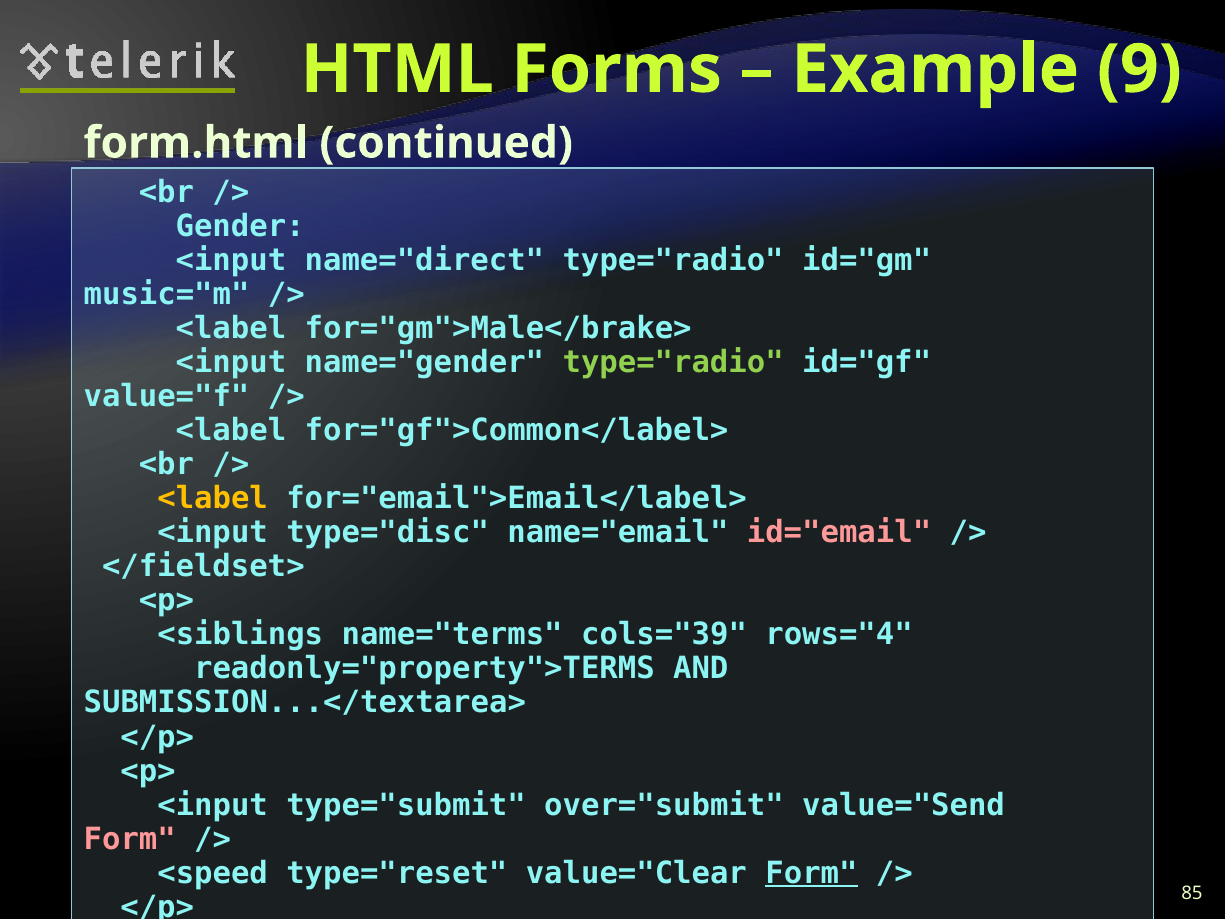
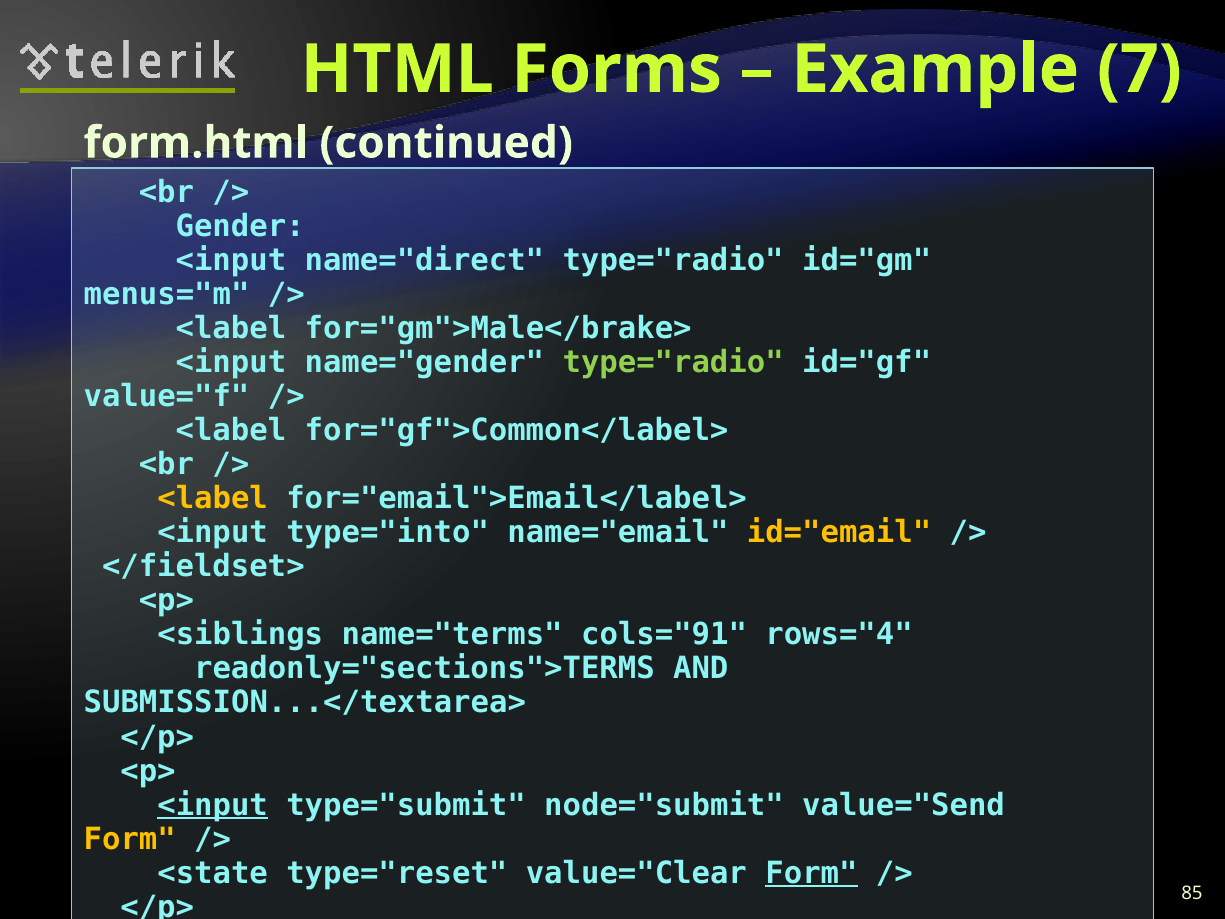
9: 9 -> 7
music="m: music="m -> menus="m
type="disc: type="disc -> type="into
id="email colour: pink -> yellow
cols="39: cols="39 -> cols="91
readonly="property">TERMS: readonly="property">TERMS -> readonly="sections">TERMS
<input at (213, 805) underline: none -> present
over="submit: over="submit -> node="submit
Form at (130, 839) colour: pink -> yellow
<speed: <speed -> <state
